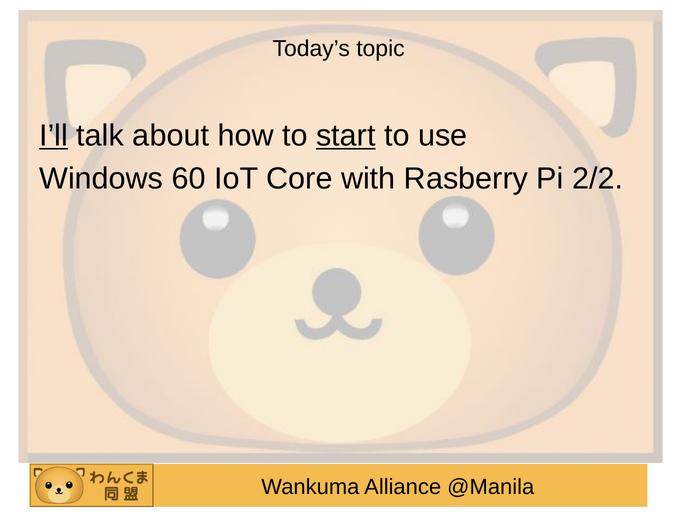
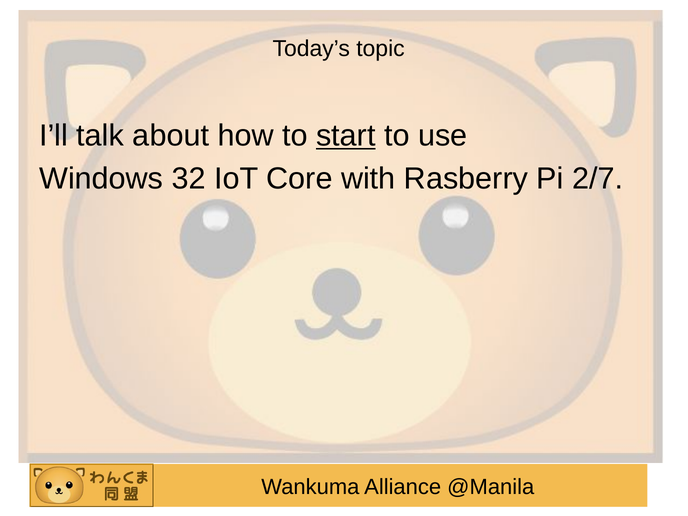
I’ll underline: present -> none
60: 60 -> 32
2/2: 2/2 -> 2/7
